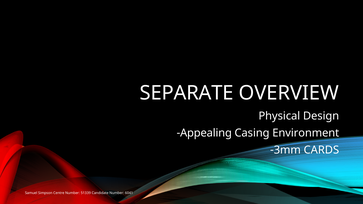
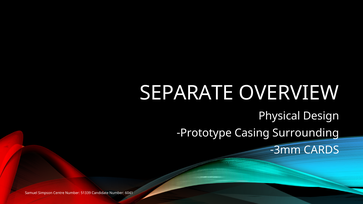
Appealing: Appealing -> Prototype
Environment: Environment -> Surrounding
